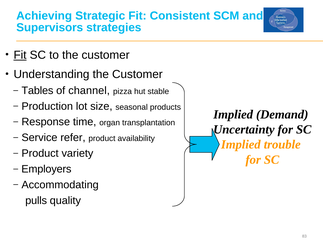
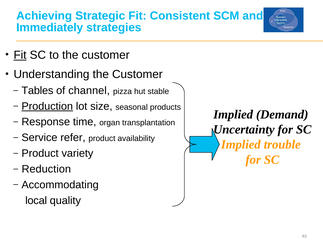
Supervisors: Supervisors -> Immediately
Production underline: none -> present
Employers: Employers -> Reduction
pulls: pulls -> local
